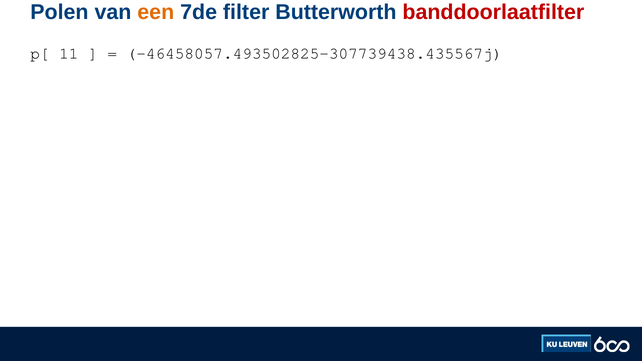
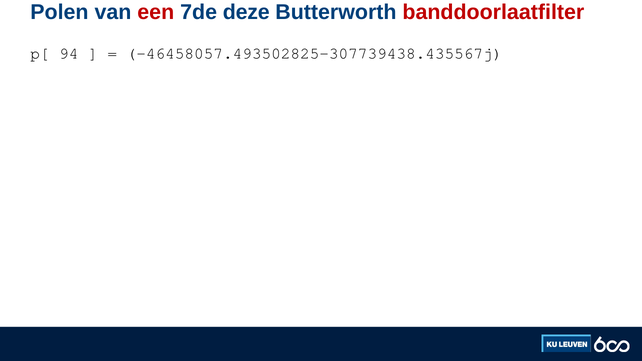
een colour: orange -> red
filter: filter -> deze
11: 11 -> 94
